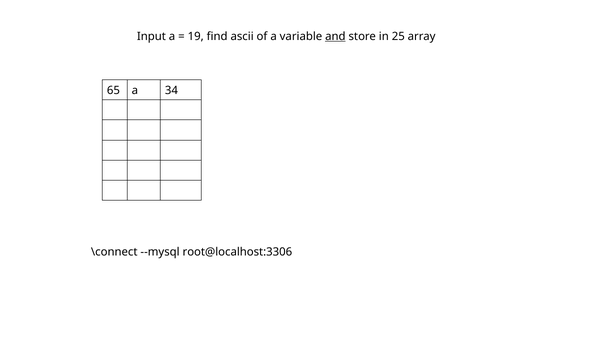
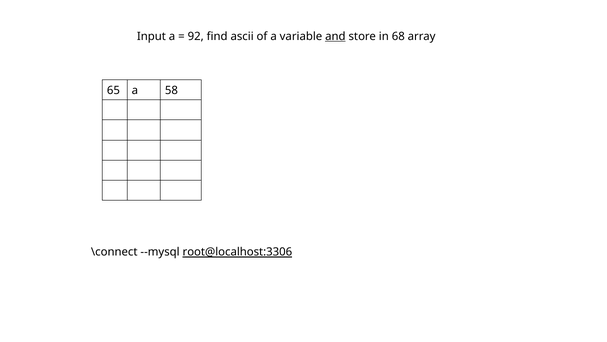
19: 19 -> 92
25: 25 -> 68
34: 34 -> 58
root@localhost:3306 underline: none -> present
